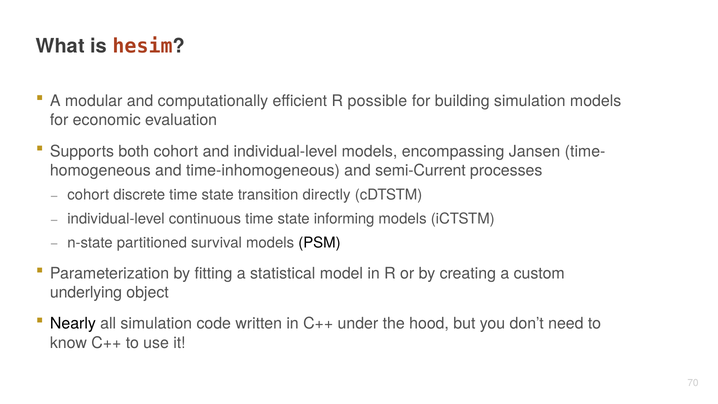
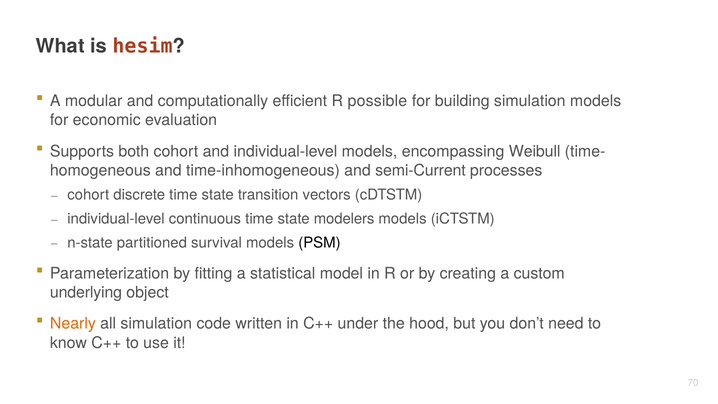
Jansen: Jansen -> Weibull
directly: directly -> vectors
informing: informing -> modelers
Nearly colour: black -> orange
